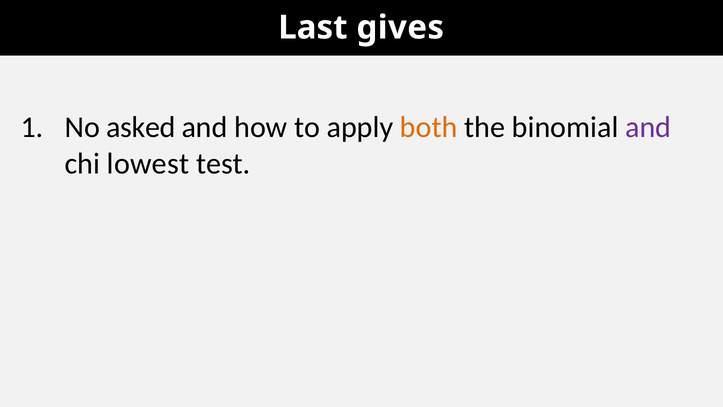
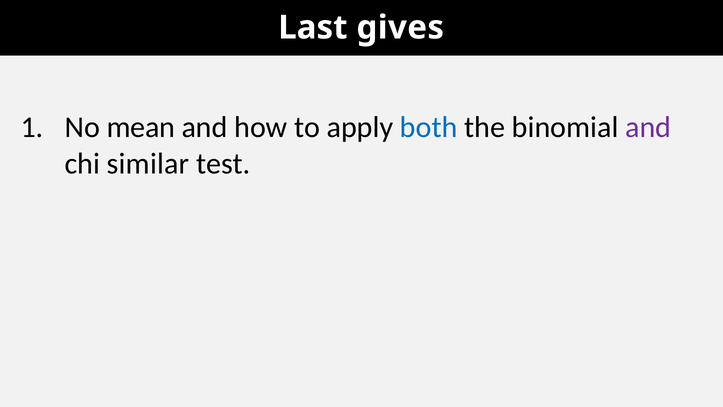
asked: asked -> mean
both colour: orange -> blue
lowest: lowest -> similar
